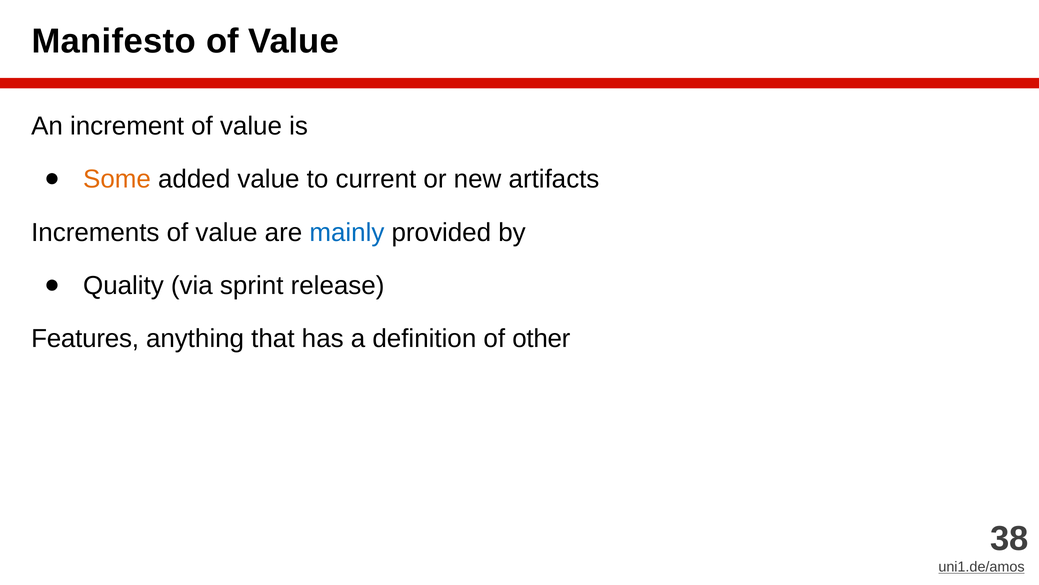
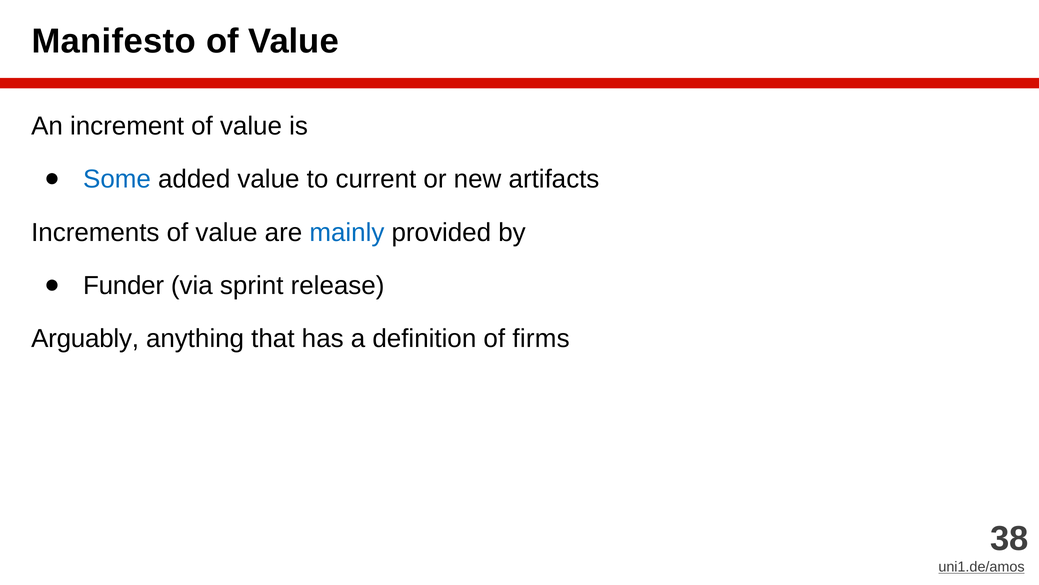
Some colour: orange -> blue
Quality: Quality -> Funder
Features: Features -> Arguably
other: other -> firms
